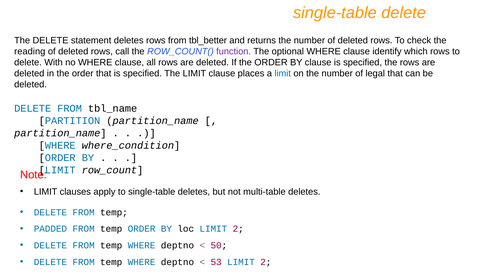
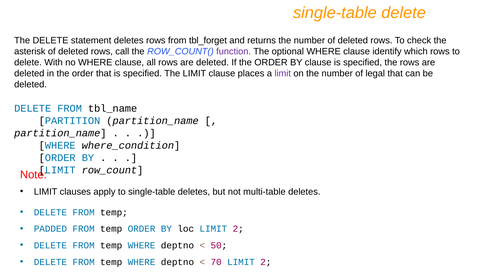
tbl_better: tbl_better -> tbl_forget
reading: reading -> asterisk
limit at (283, 74) colour: blue -> purple
53: 53 -> 70
